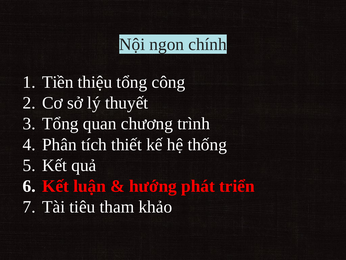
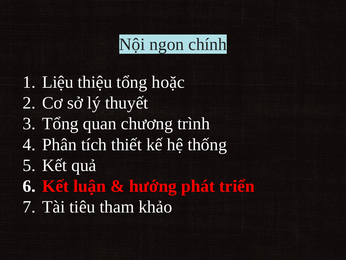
Tiền: Tiền -> Liệu
công: công -> hoặc
